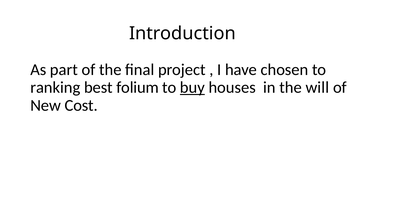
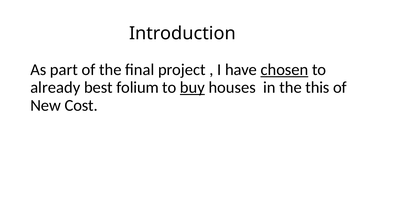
chosen underline: none -> present
ranking: ranking -> already
will: will -> this
